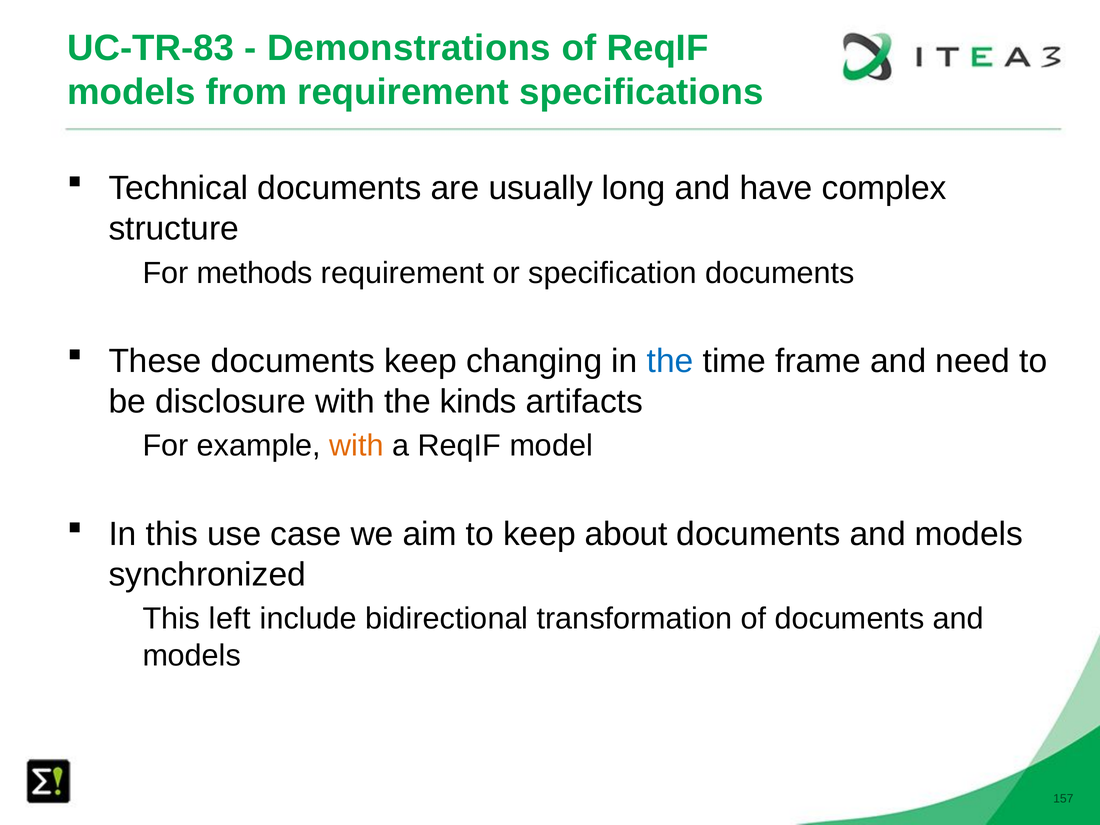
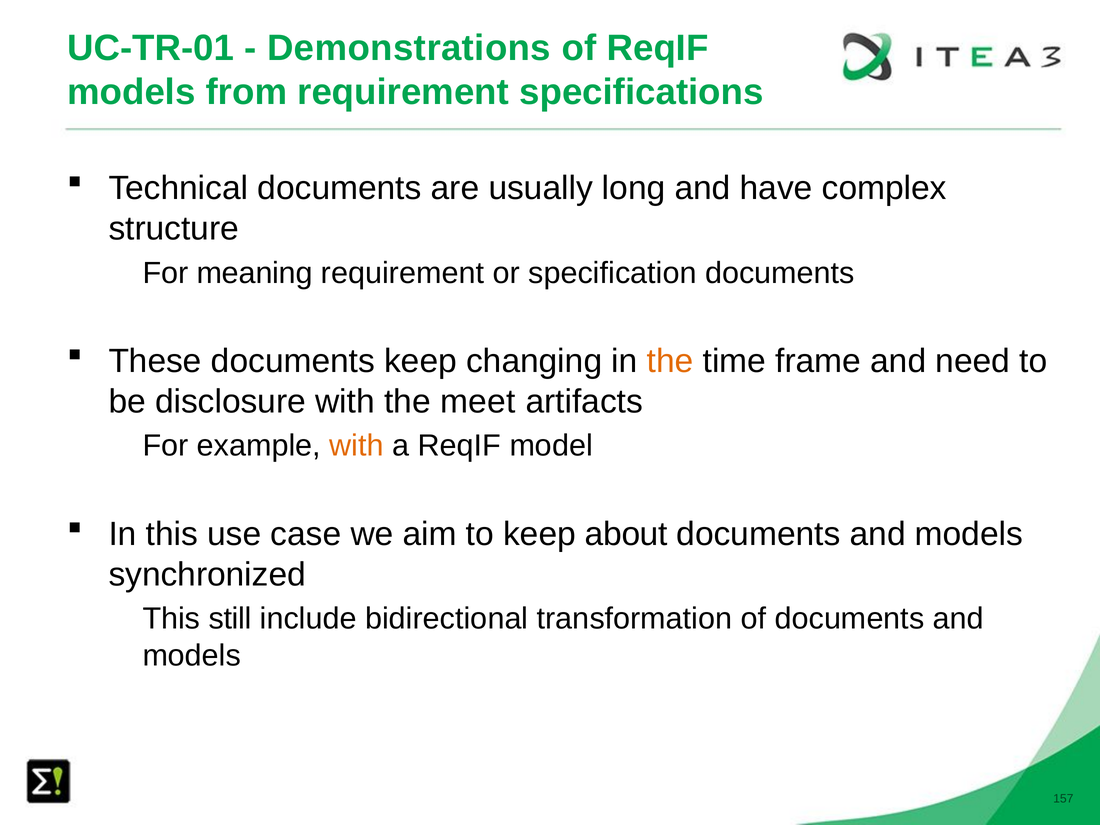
UC-TR-83: UC-TR-83 -> UC-TR-01
methods: methods -> meaning
the at (670, 361) colour: blue -> orange
kinds: kinds -> meet
left: left -> still
